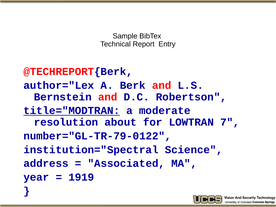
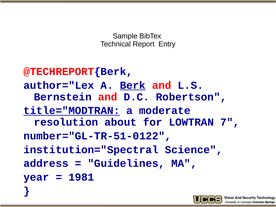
Berk underline: none -> present
number="GL-TR-79-0122: number="GL-TR-79-0122 -> number="GL-TR-51-0122
Associated: Associated -> Guidelines
1919: 1919 -> 1981
